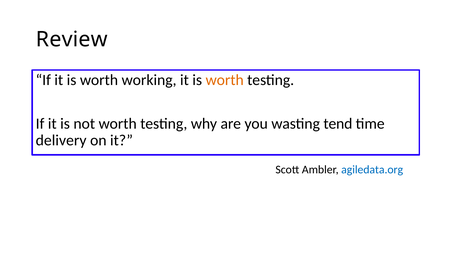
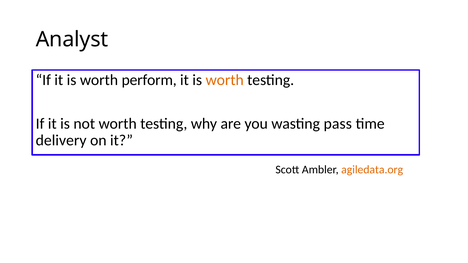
Review: Review -> Analyst
working: working -> perform
tend: tend -> pass
agiledata.org colour: blue -> orange
